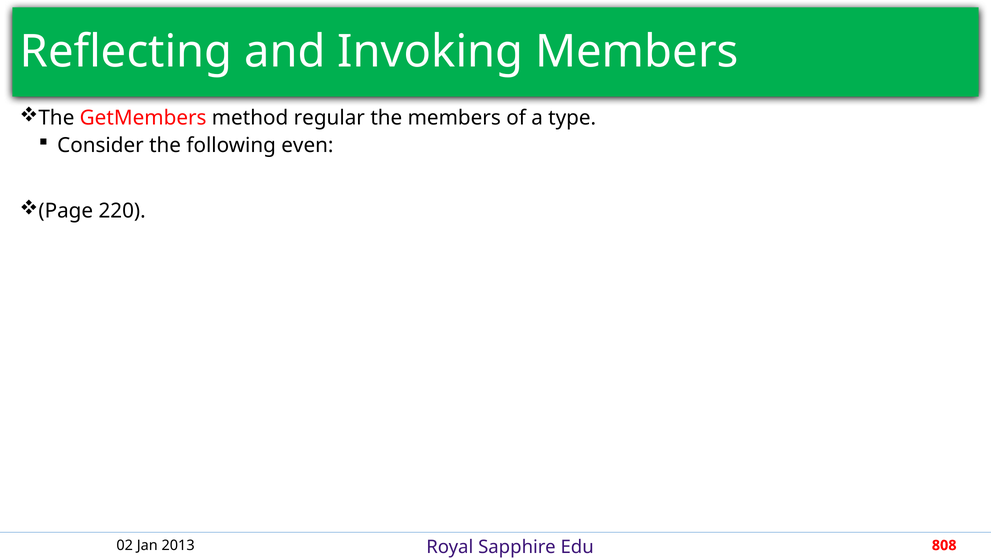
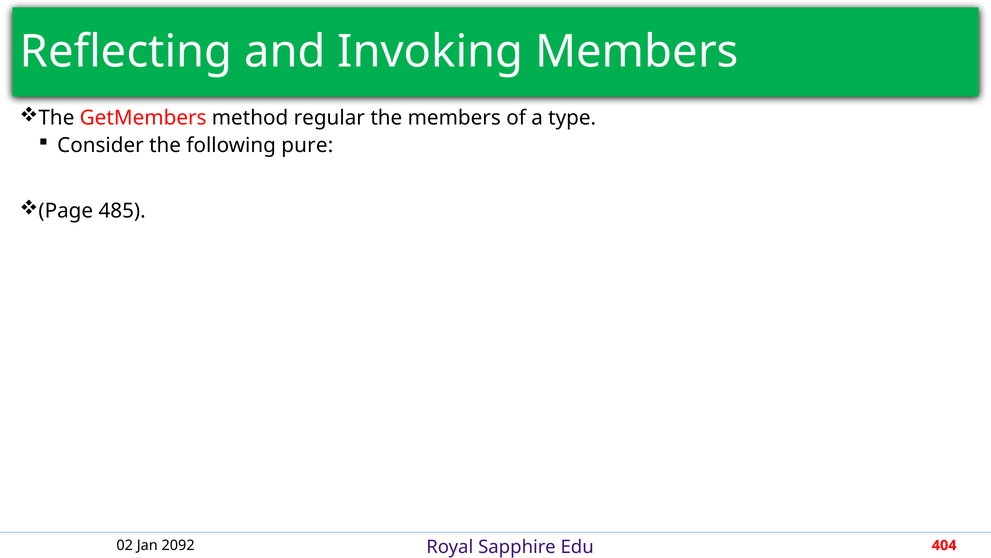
even: even -> pure
220: 220 -> 485
2013: 2013 -> 2092
808: 808 -> 404
